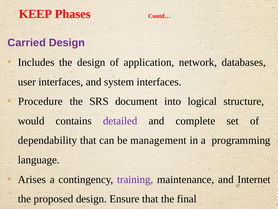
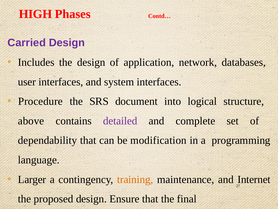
KEEP: KEEP -> HIGH
would: would -> above
management: management -> modification
Arises: Arises -> Larger
training colour: purple -> orange
